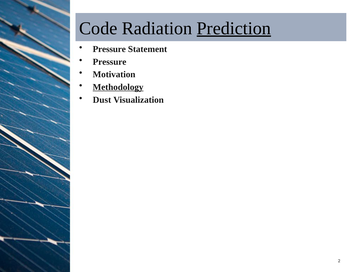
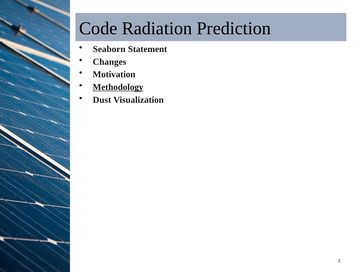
Prediction underline: present -> none
Pressure at (109, 49): Pressure -> Seaborn
Pressure at (110, 62): Pressure -> Changes
